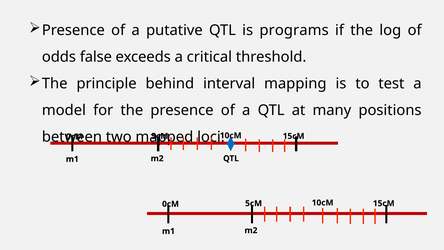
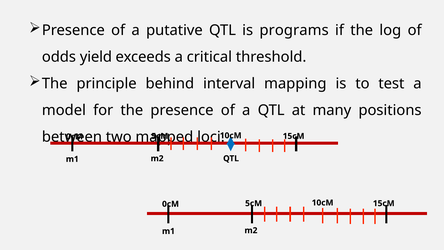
false: false -> yield
